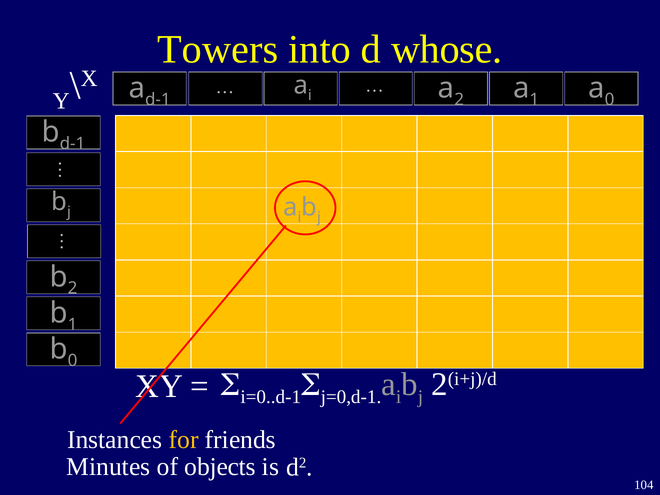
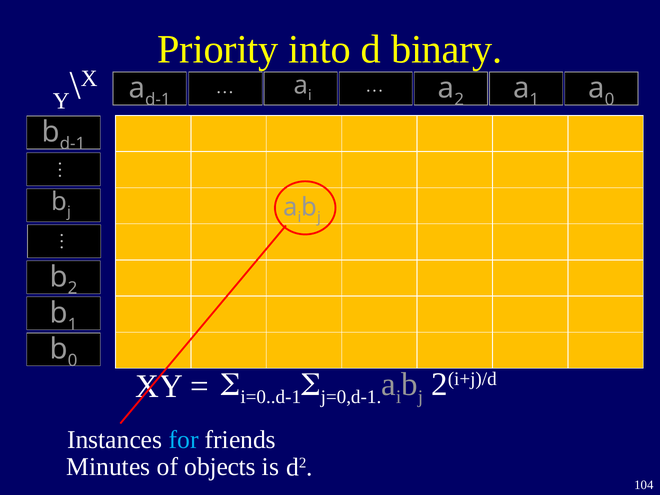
Towers: Towers -> Priority
whose: whose -> binary
for colour: yellow -> light blue
